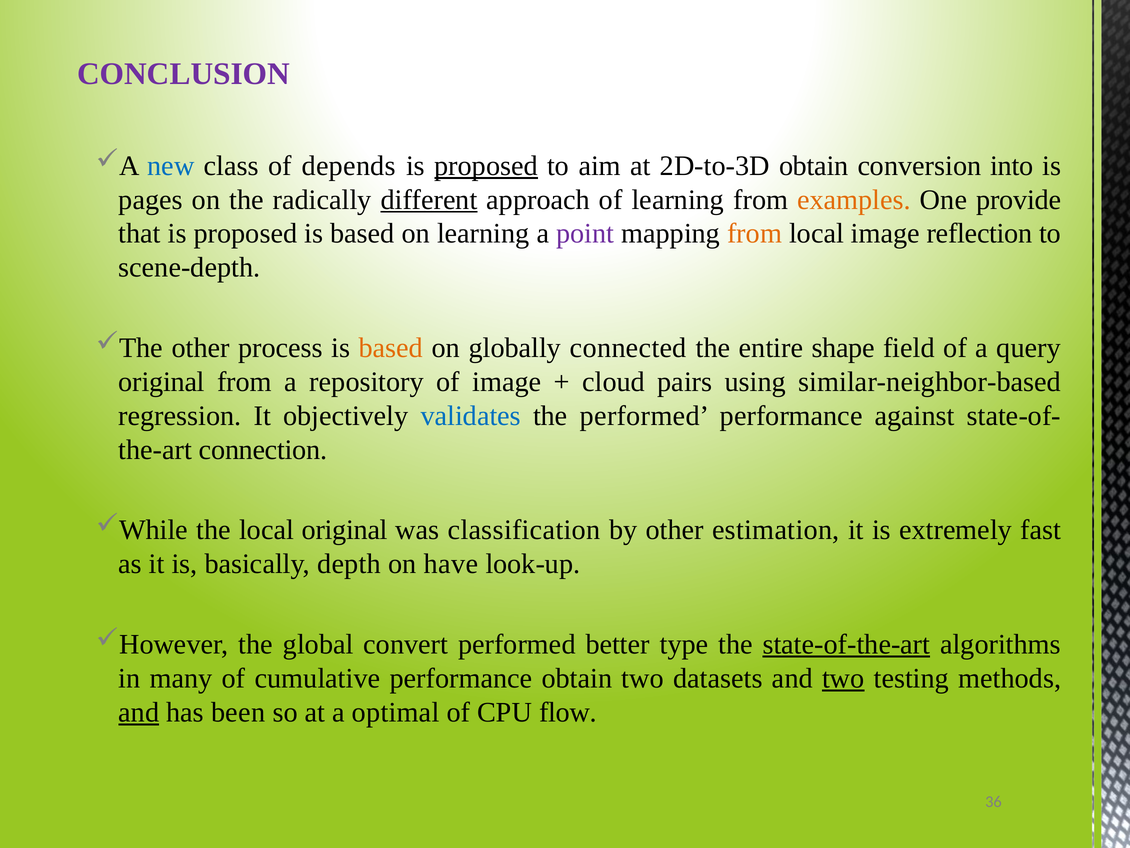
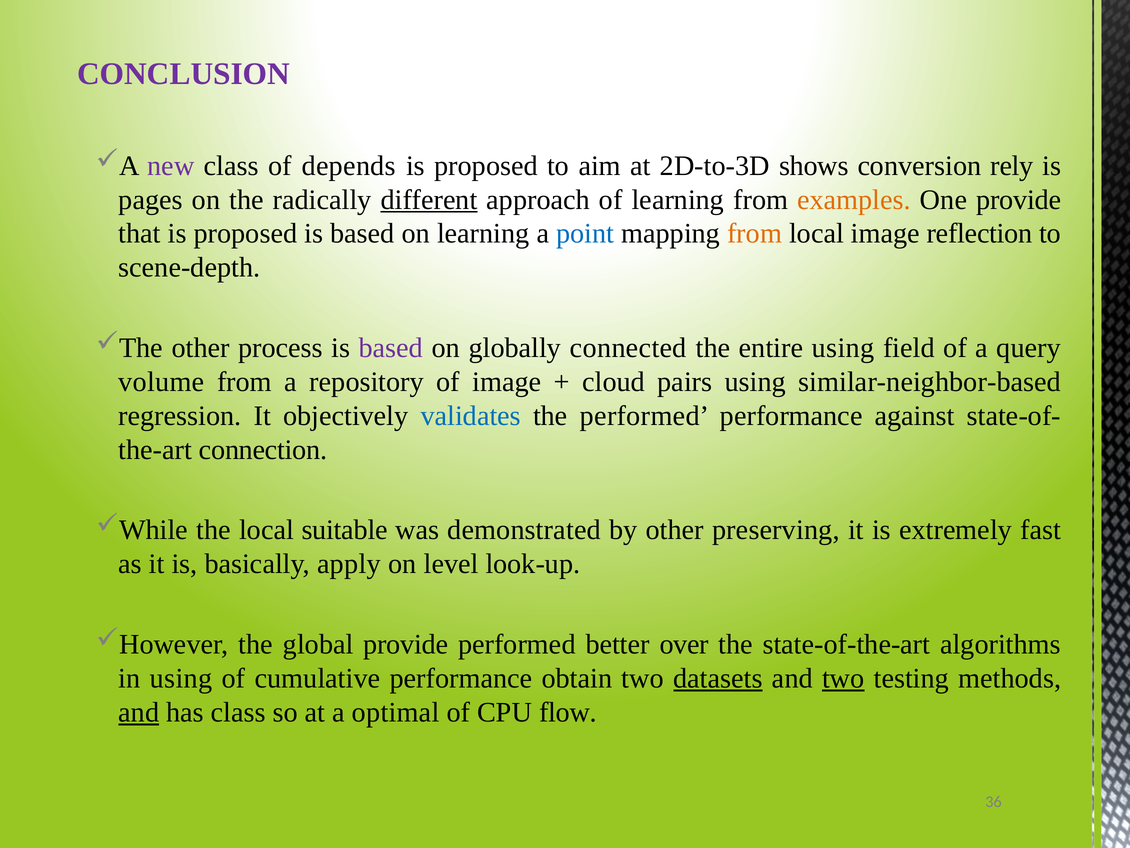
new colour: blue -> purple
proposed at (486, 166) underline: present -> none
2D-to-3D obtain: obtain -> shows
into: into -> rely
point colour: purple -> blue
based at (391, 348) colour: orange -> purple
entire shape: shape -> using
original at (162, 382): original -> volume
local original: original -> suitable
classification: classification -> demonstrated
estimation: estimation -> preserving
depth: depth -> apply
have: have -> level
global convert: convert -> provide
type: type -> over
state-of-the-art underline: present -> none
in many: many -> using
datasets underline: none -> present
has been: been -> class
